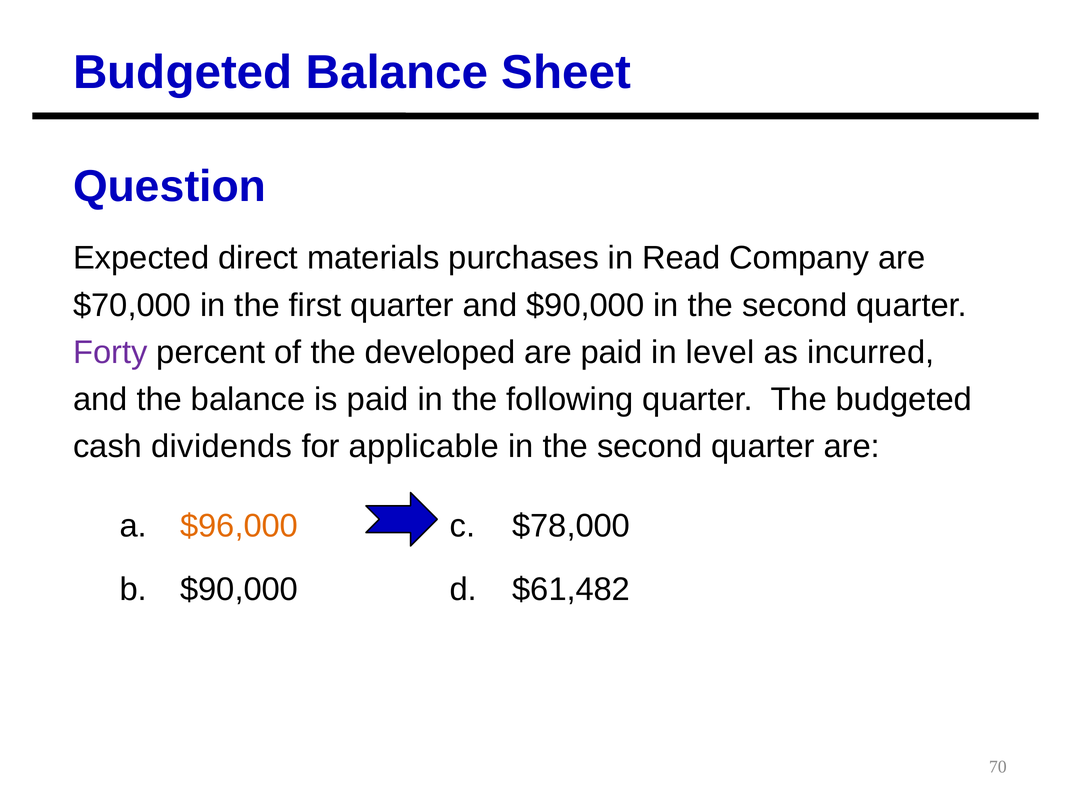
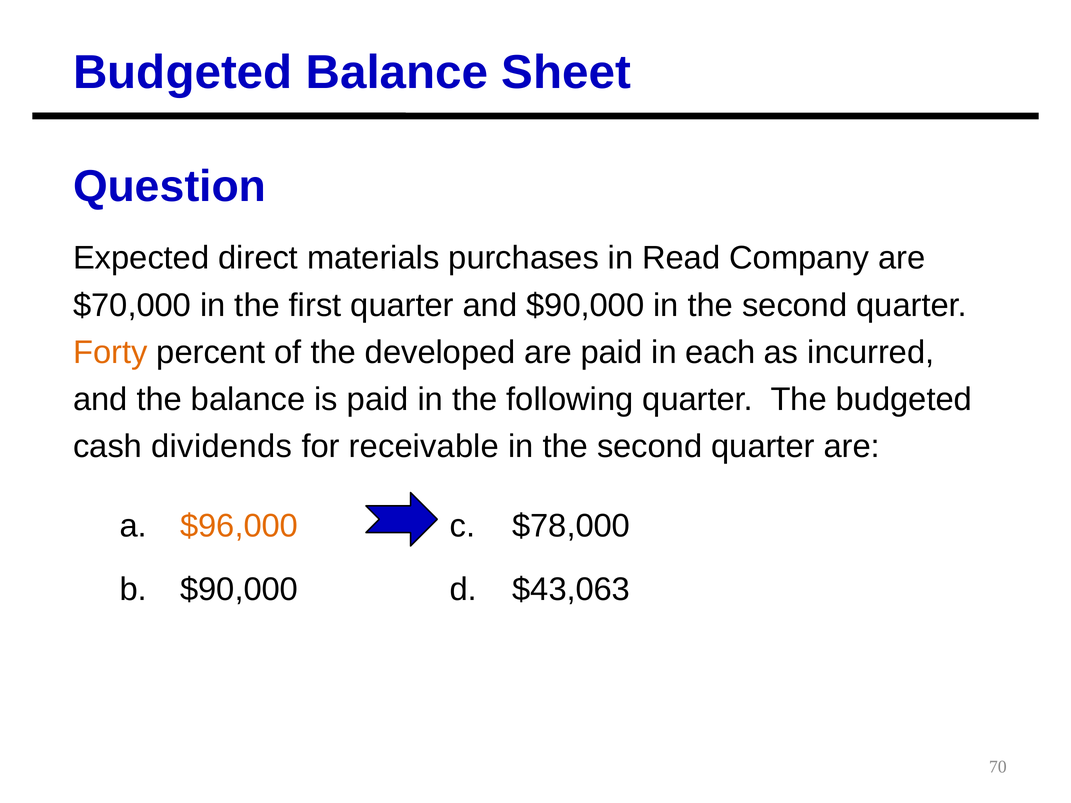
Forty colour: purple -> orange
level: level -> each
applicable: applicable -> receivable
$61,482: $61,482 -> $43,063
